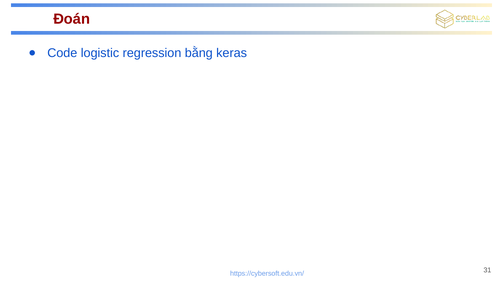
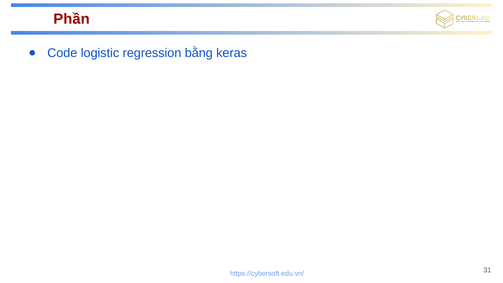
Đoán: Đoán -> Phần
